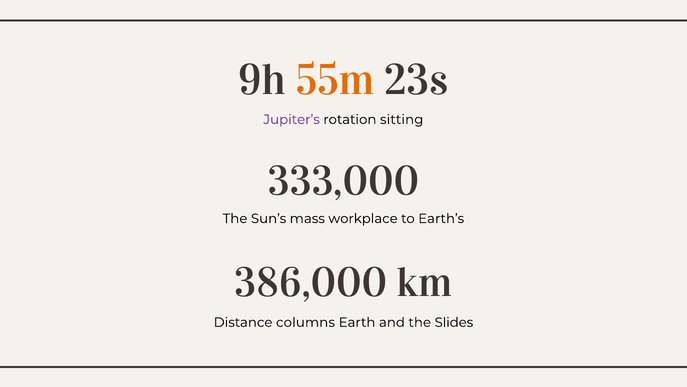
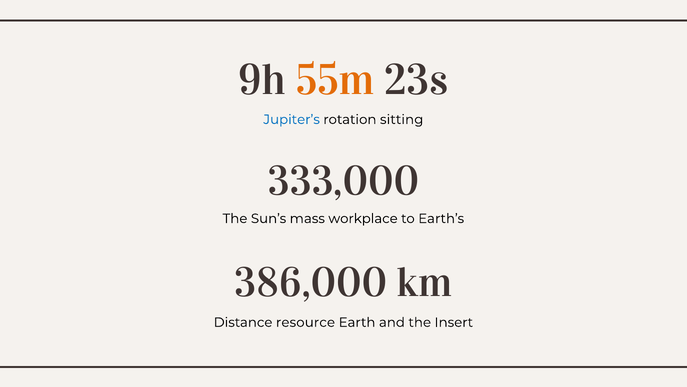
Jupiter’s colour: purple -> blue
columns: columns -> resource
Slides: Slides -> Insert
